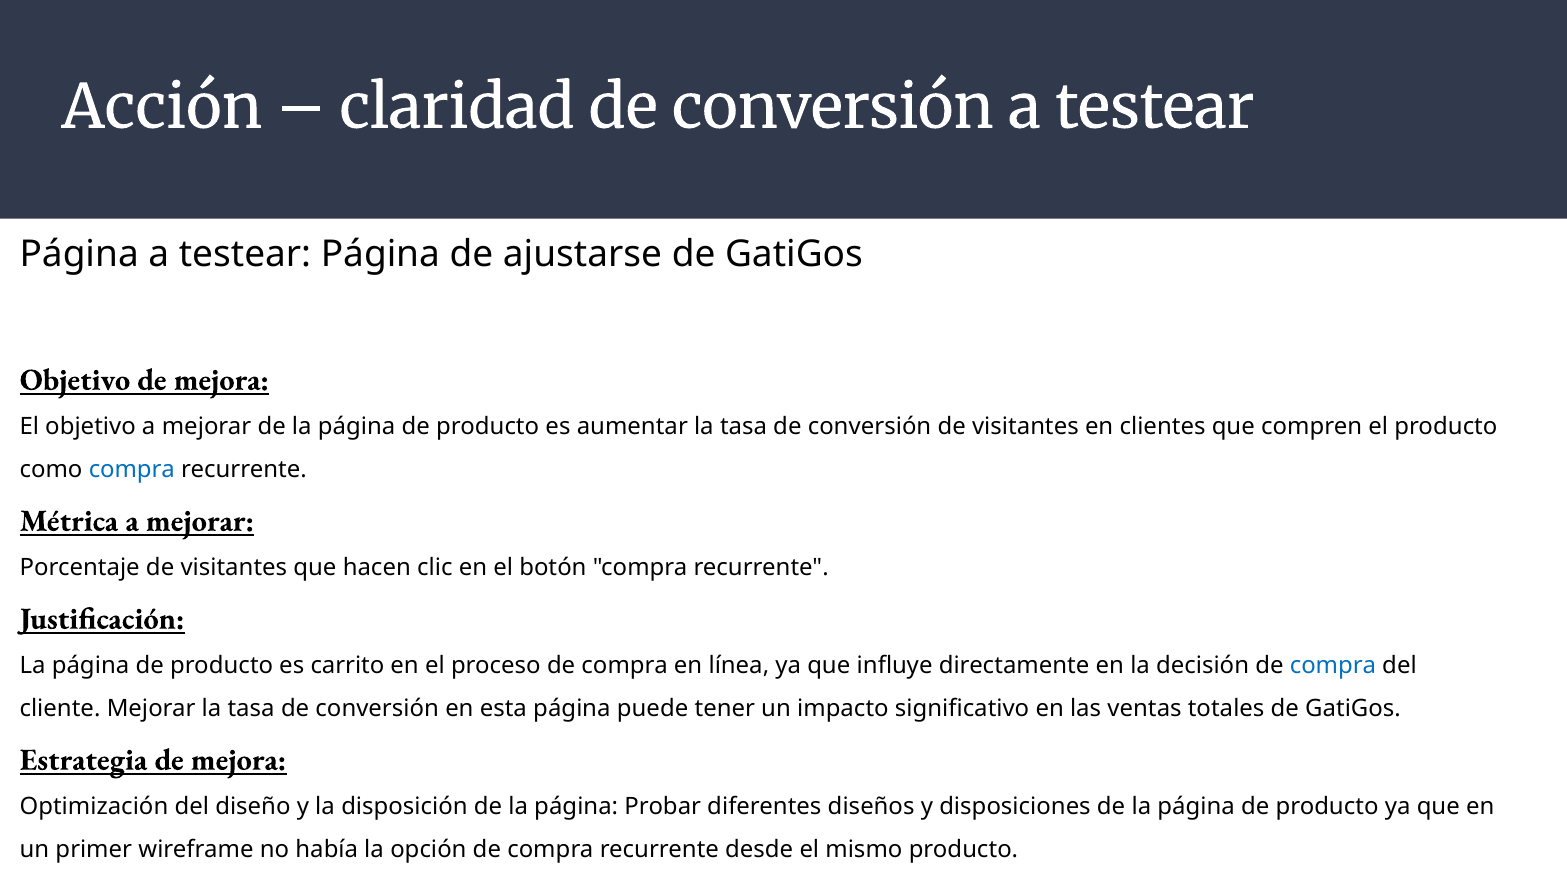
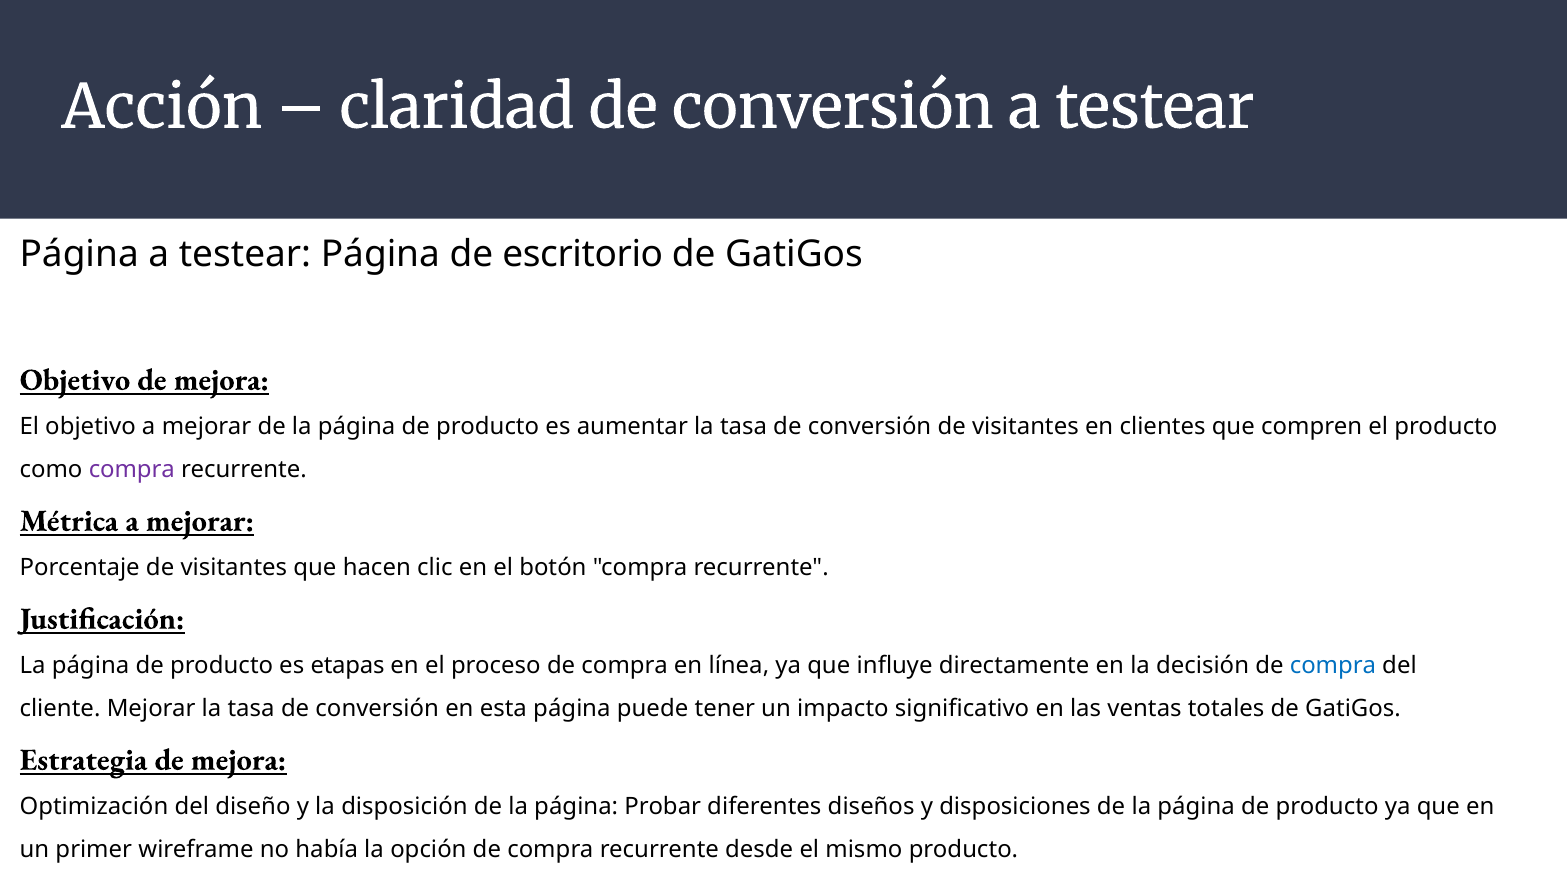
ajustarse: ajustarse -> escritorio
compra at (132, 470) colour: blue -> purple
carrito: carrito -> etapas
